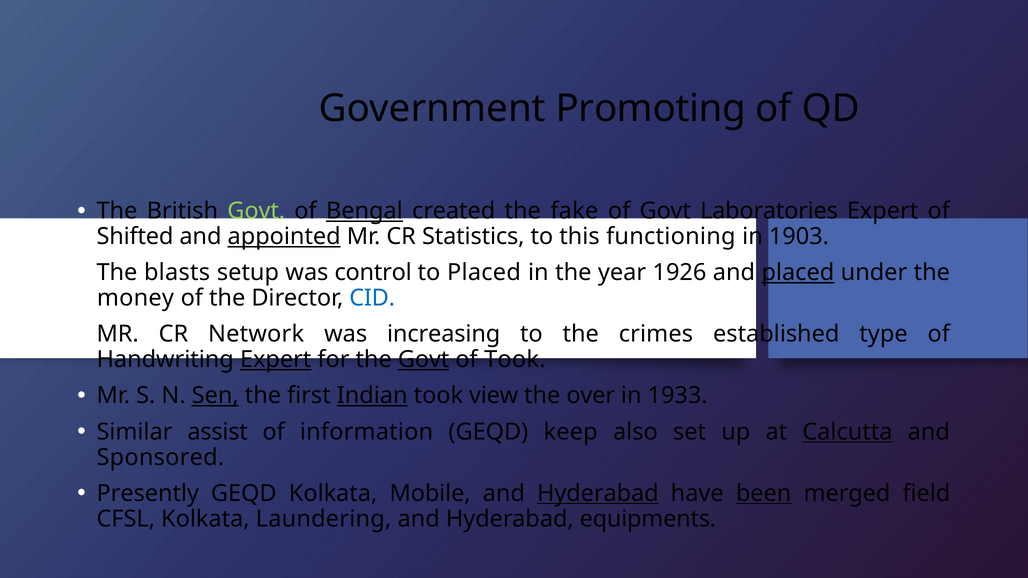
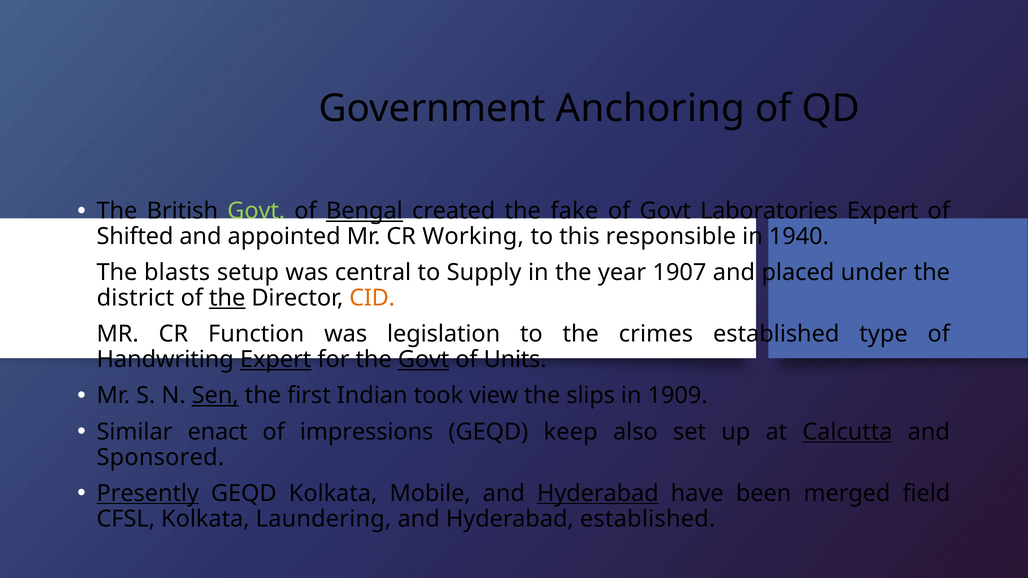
Promoting: Promoting -> Anchoring
appointed underline: present -> none
Statistics: Statistics -> Working
functioning: functioning -> responsible
1903: 1903 -> 1940
control: control -> central
to Placed: Placed -> Supply
1926: 1926 -> 1907
placed at (798, 273) underline: present -> none
money: money -> district
the at (227, 298) underline: none -> present
CID colour: blue -> orange
Network: Network -> Function
increasing: increasing -> legislation
of Took: Took -> Units
Indian underline: present -> none
over: over -> slips
1933: 1933 -> 1909
assist: assist -> enact
information: information -> impressions
Presently underline: none -> present
been underline: present -> none
Hyderabad equipments: equipments -> established
